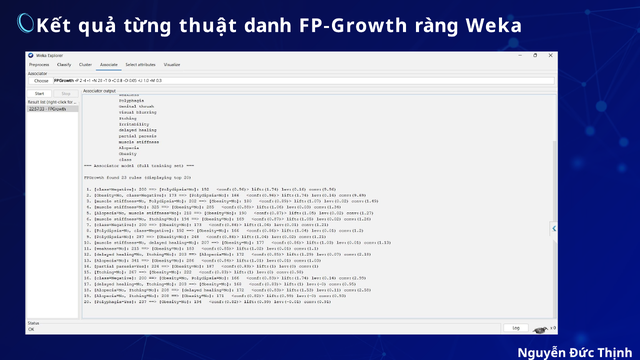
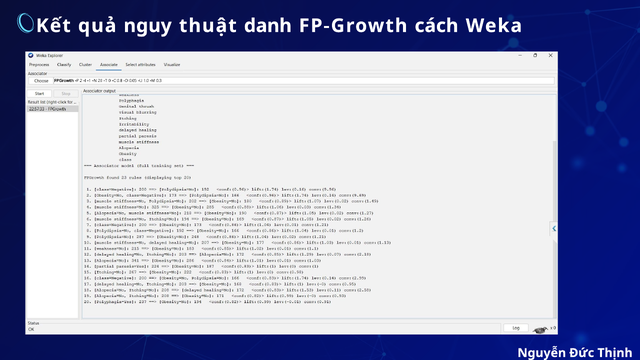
từng: từng -> nguy
ràng: ràng -> cách
